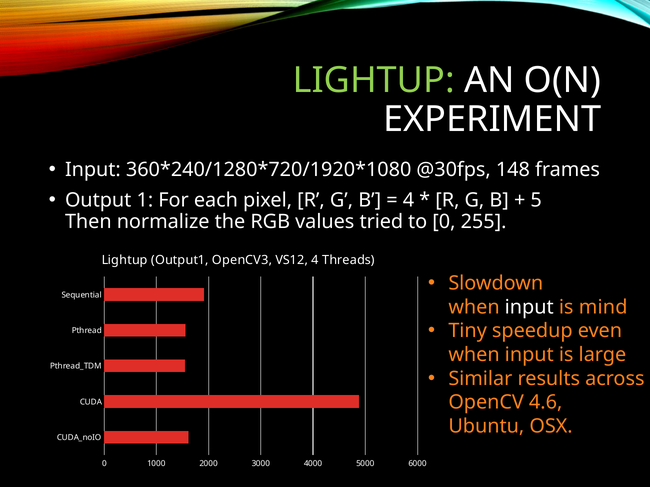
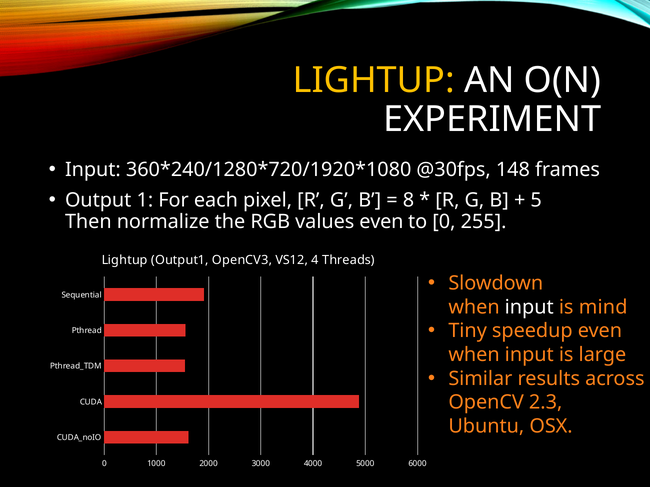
LIGHTUP at (374, 81) colour: light green -> yellow
4 at (408, 200): 4 -> 8
values tried: tried -> even
4.6: 4.6 -> 2.3
